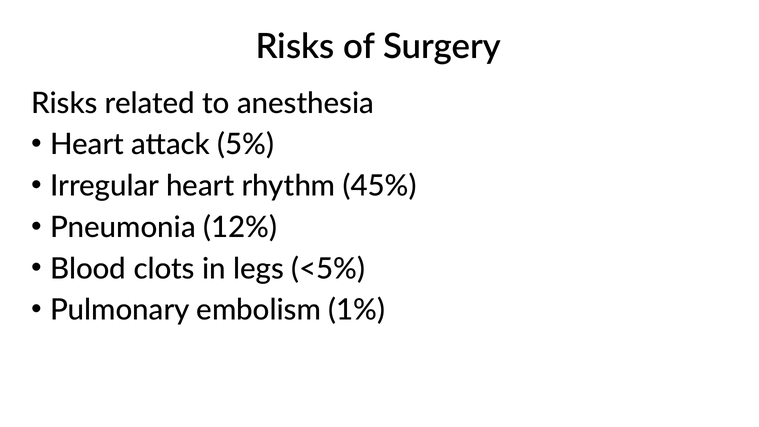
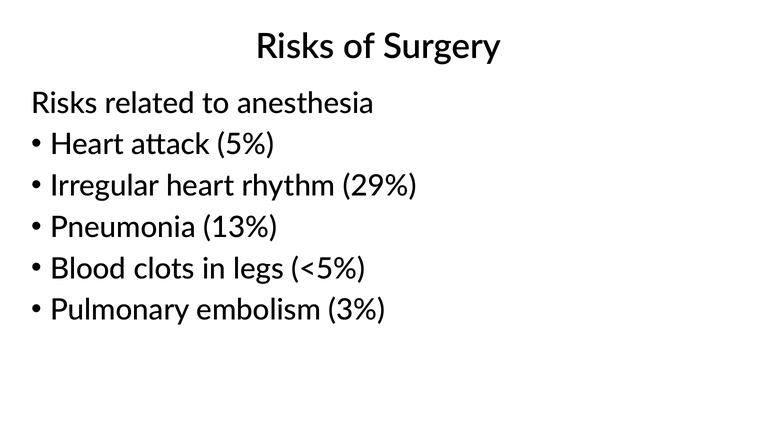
45%: 45% -> 29%
12%: 12% -> 13%
1%: 1% -> 3%
